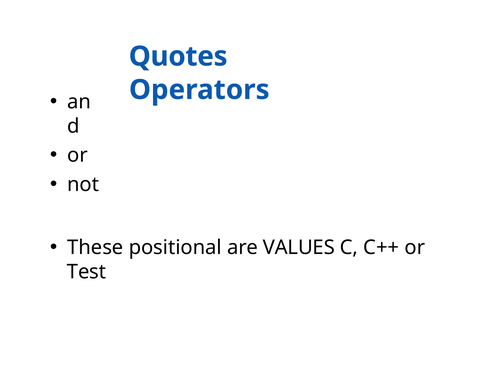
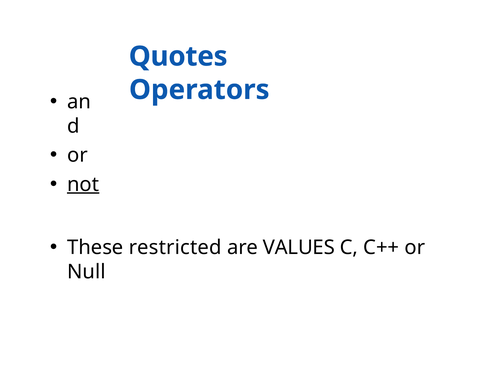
not underline: none -> present
positional: positional -> restricted
Test: Test -> Null
